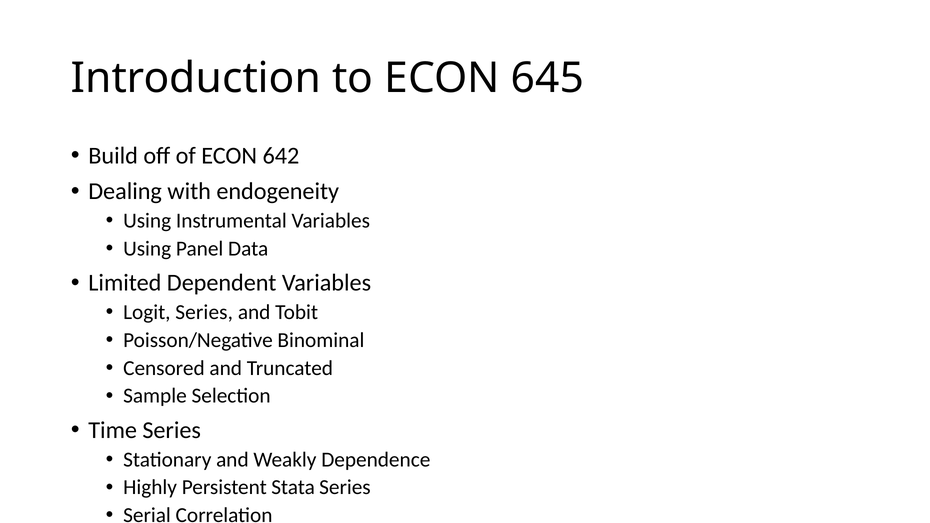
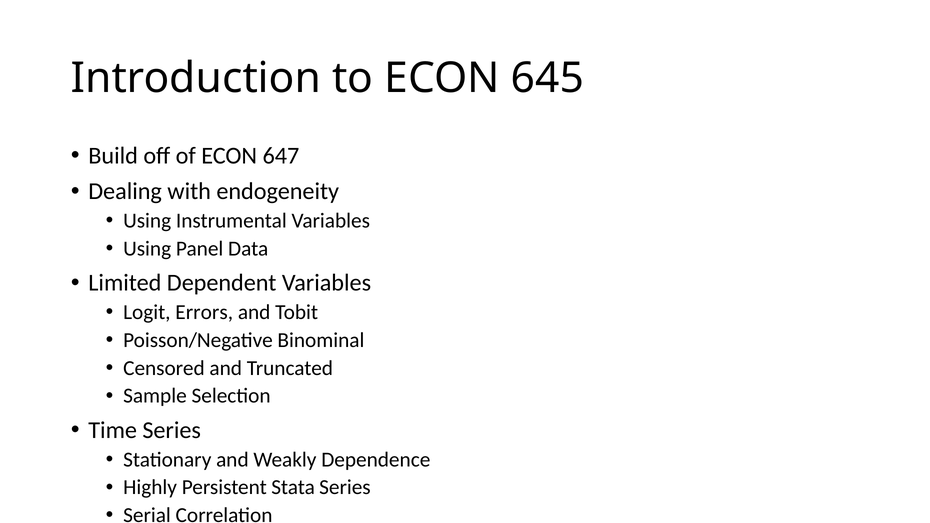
642: 642 -> 647
Logit Series: Series -> Errors
